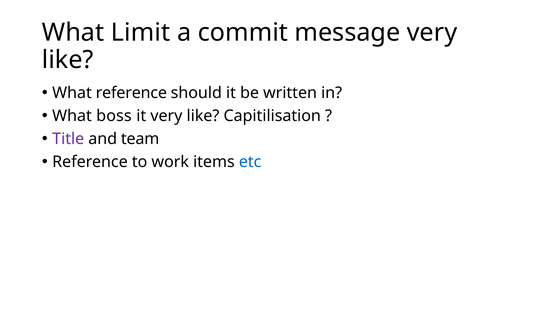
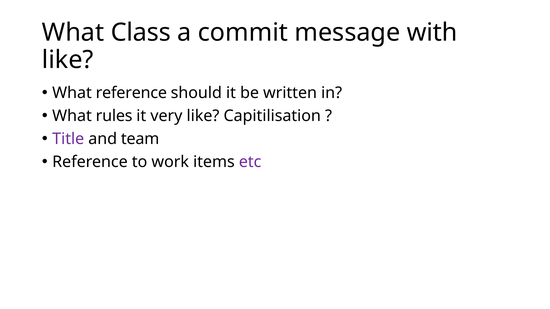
Limit: Limit -> Class
message very: very -> with
boss: boss -> rules
etc colour: blue -> purple
